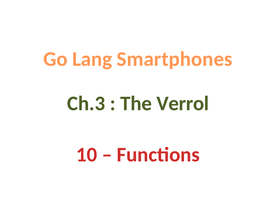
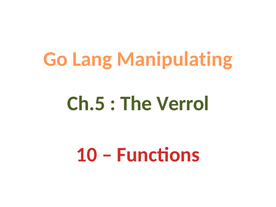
Smartphones: Smartphones -> Manipulating
Ch.3: Ch.3 -> Ch.5
